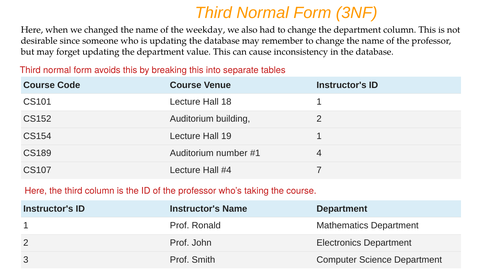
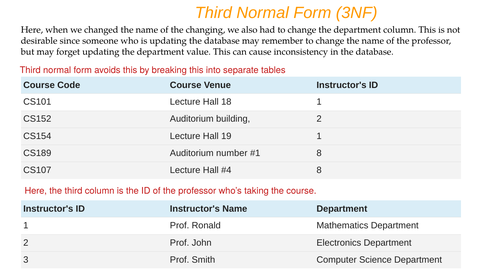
weekday: weekday -> changing
4 at (319, 153): 4 -> 8
7 at (319, 170): 7 -> 8
